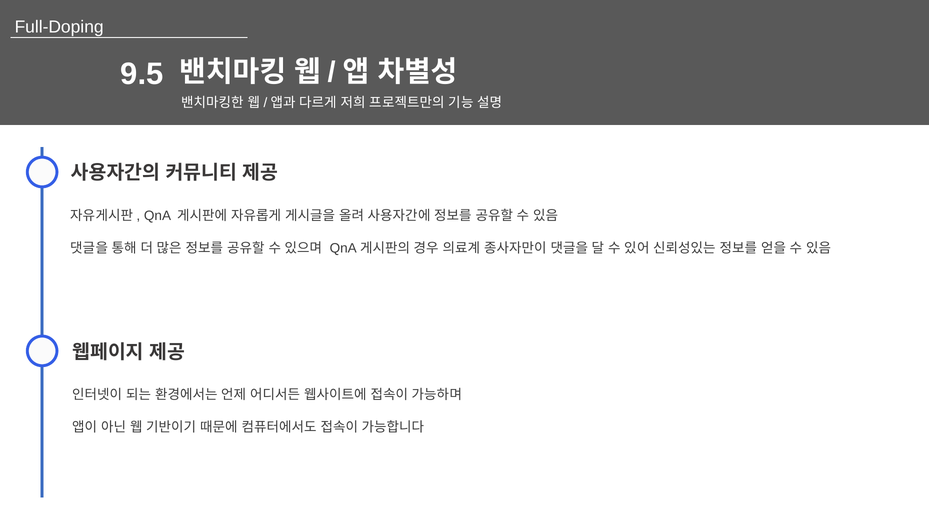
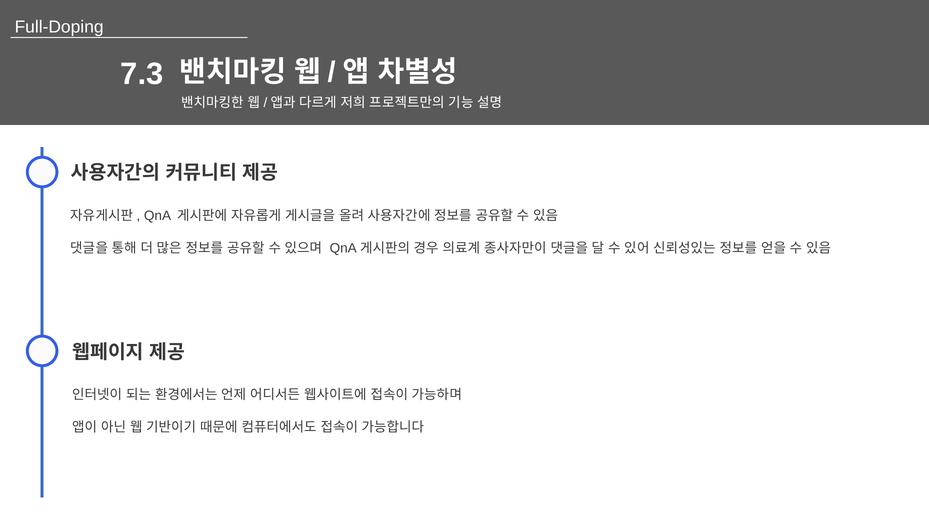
9.5: 9.5 -> 7.3
